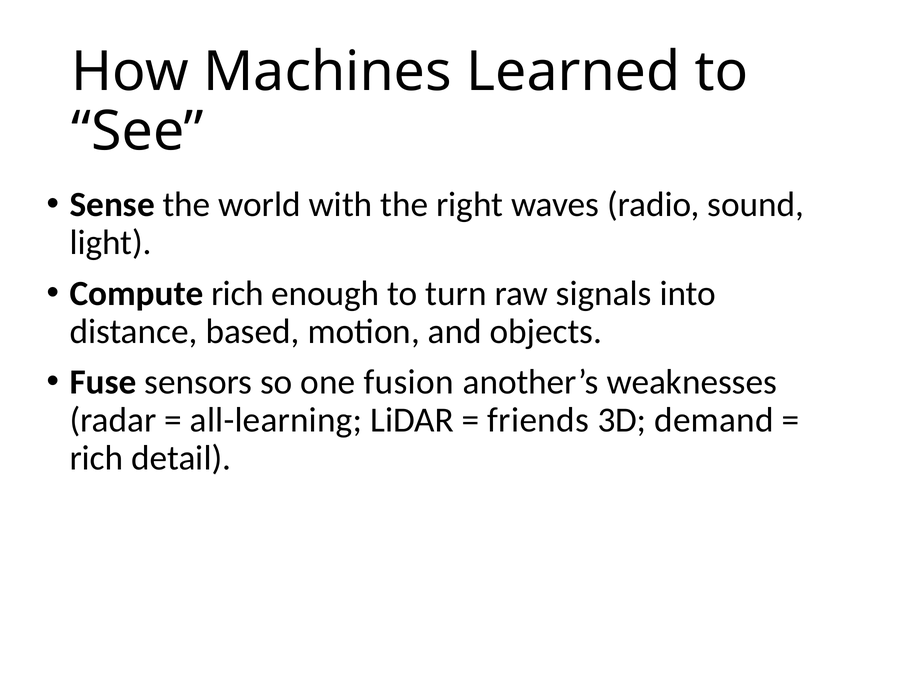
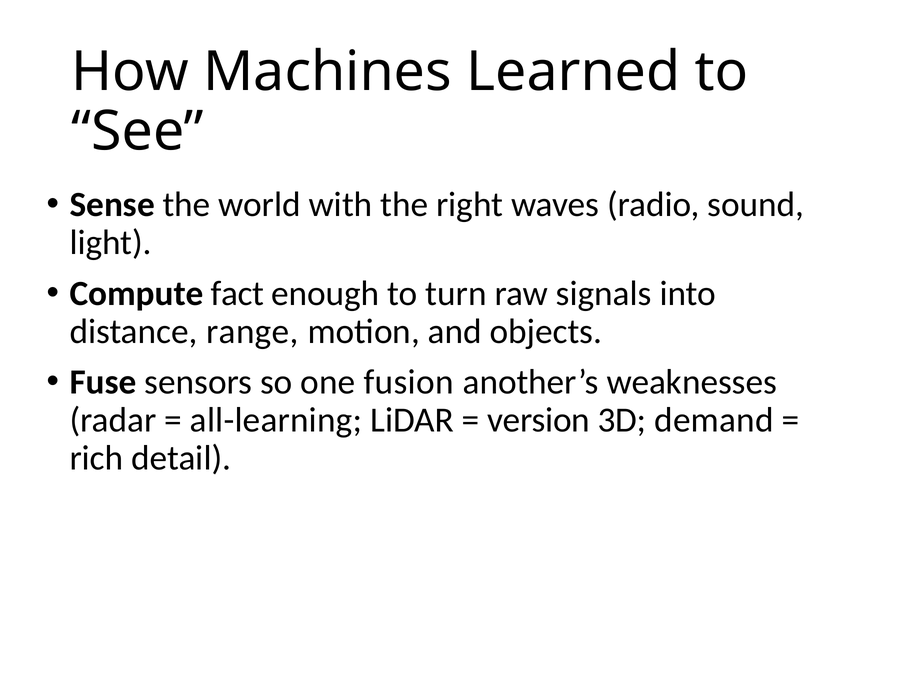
Compute rich: rich -> fact
based: based -> range
friends: friends -> version
